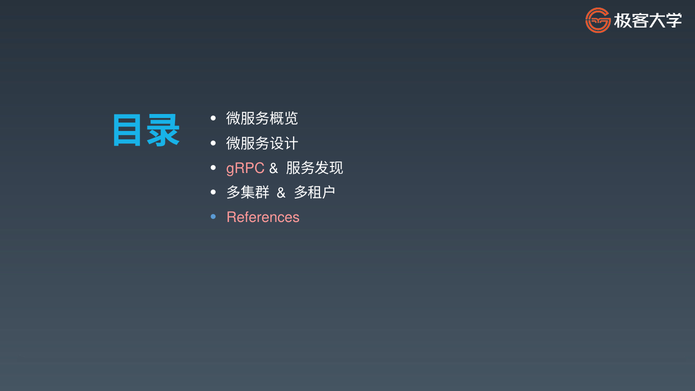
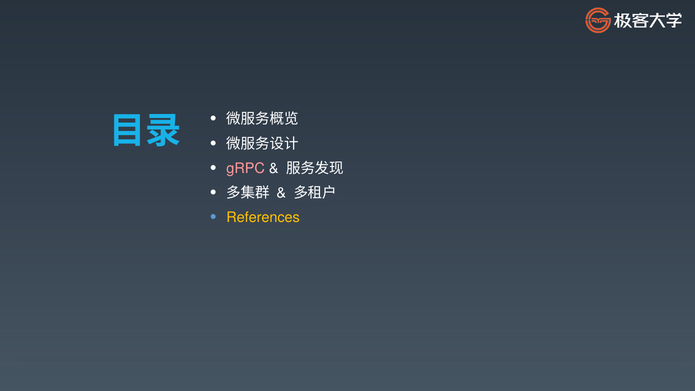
References colour: pink -> yellow
